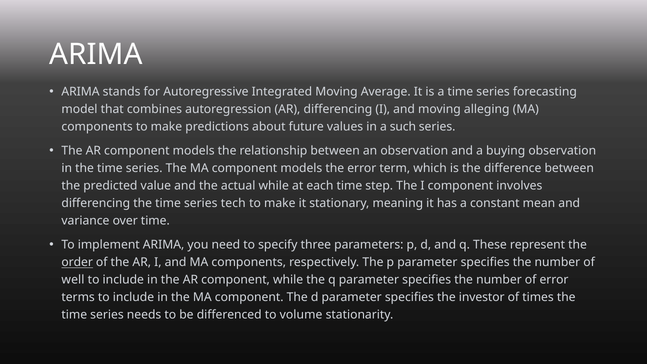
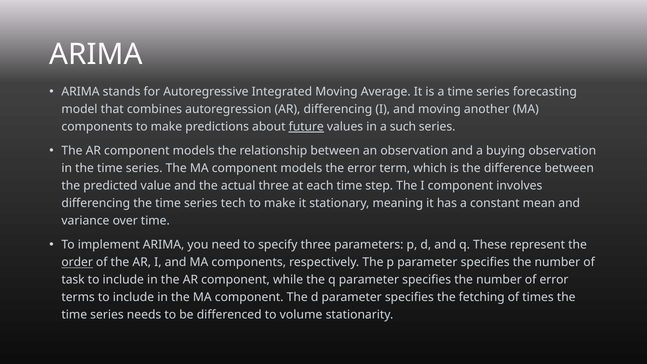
alleging: alleging -> another
future underline: none -> present
actual while: while -> three
well: well -> task
investor: investor -> fetching
